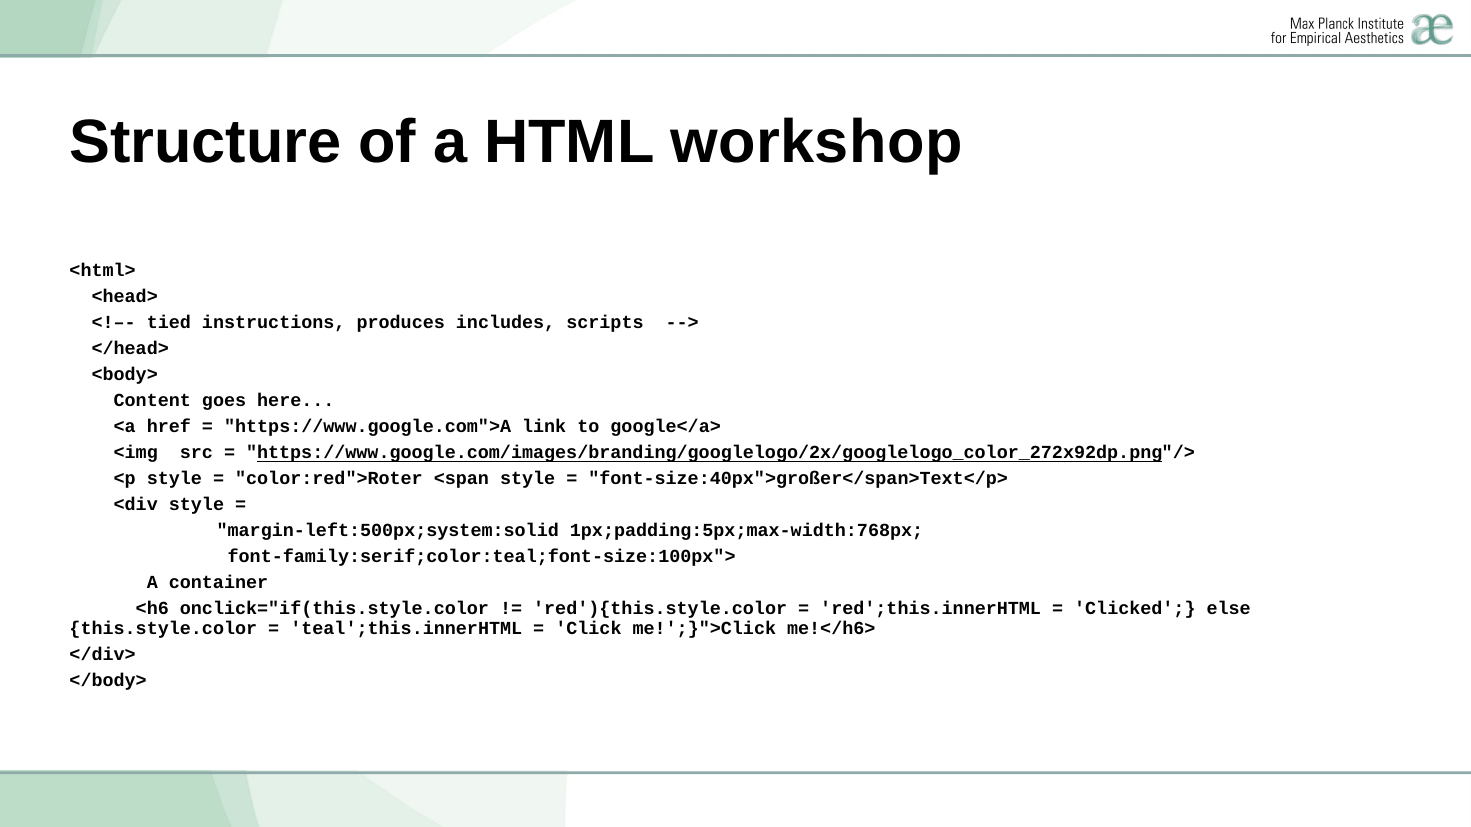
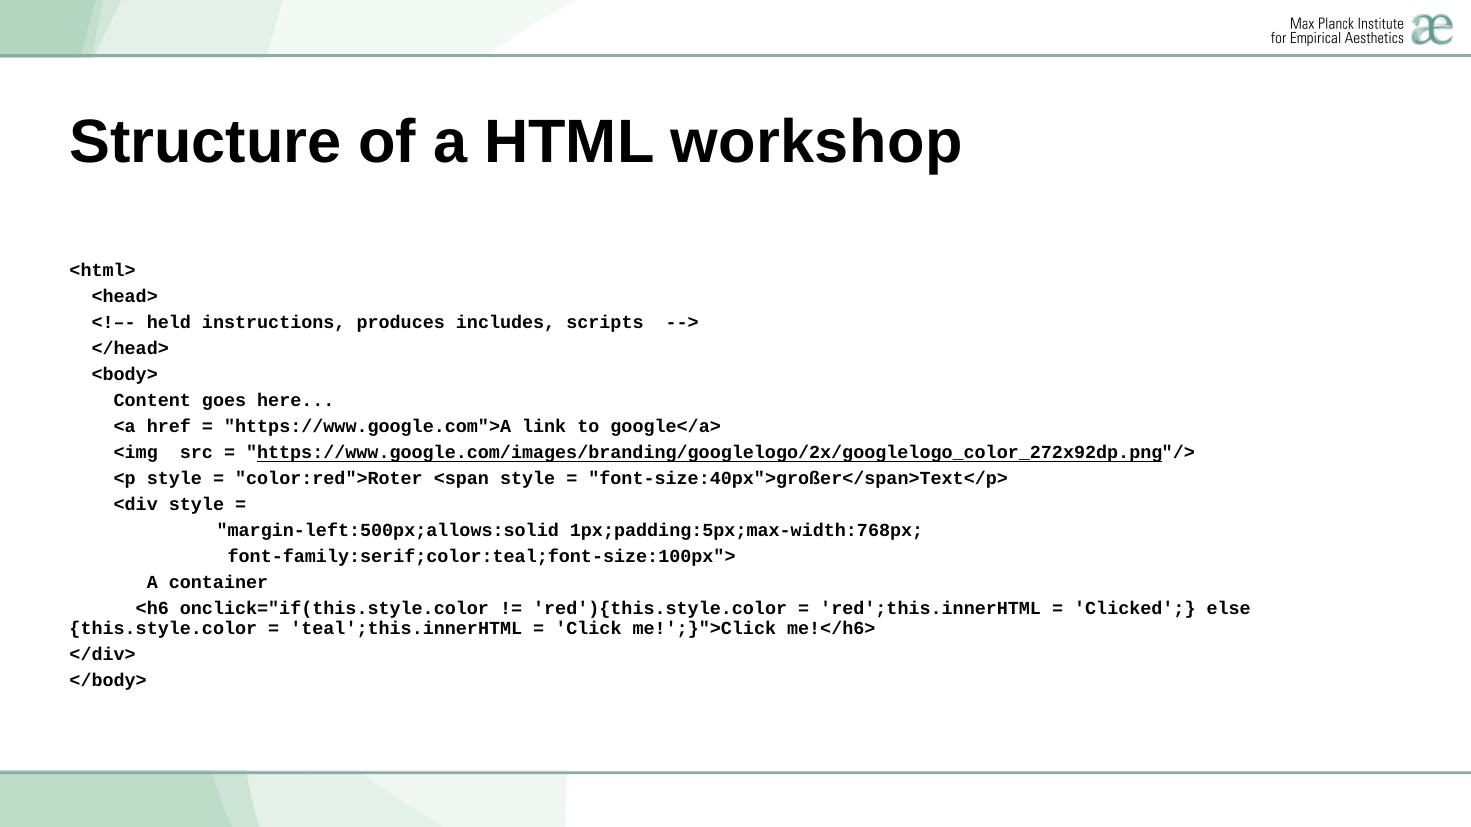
tied: tied -> held
margin-left:500px;system:solid: margin-left:500px;system:solid -> margin-left:500px;allows:solid
